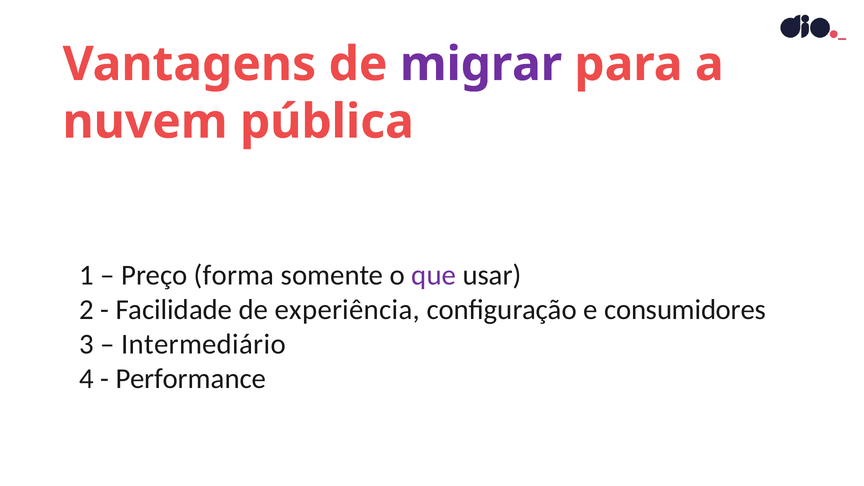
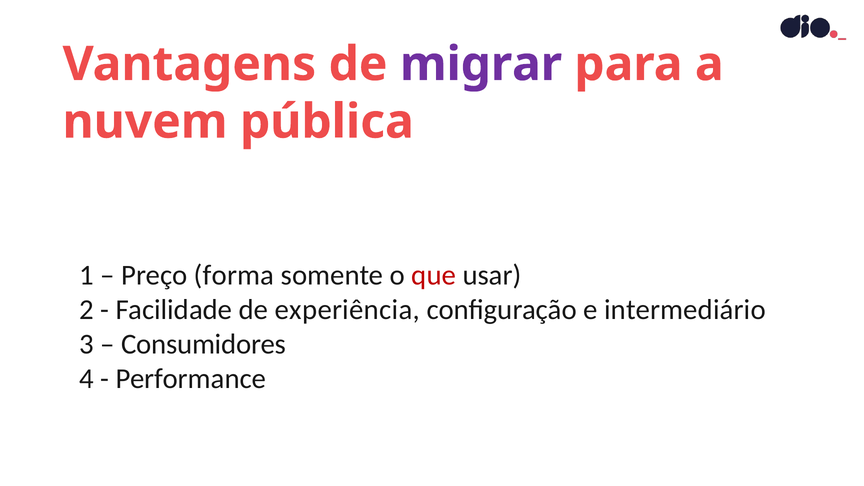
que colour: purple -> red
consumidores: consumidores -> intermediário
Intermediário: Intermediário -> Consumidores
